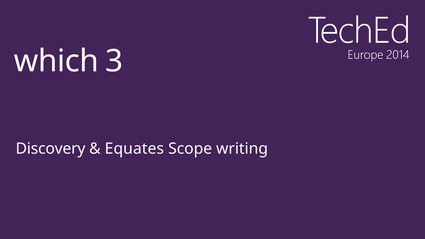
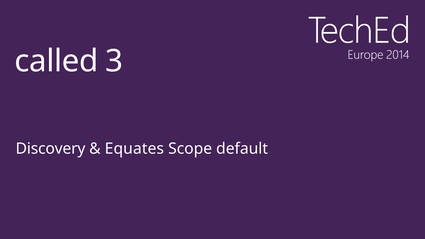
which: which -> called
writing: writing -> default
